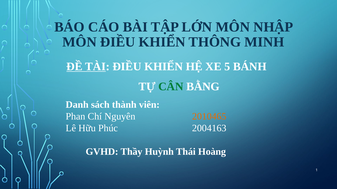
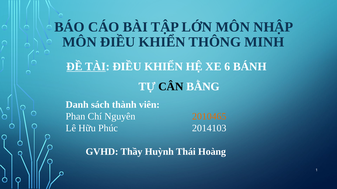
5: 5 -> 6
CÂN colour: green -> black
2004163: 2004163 -> 2014103
